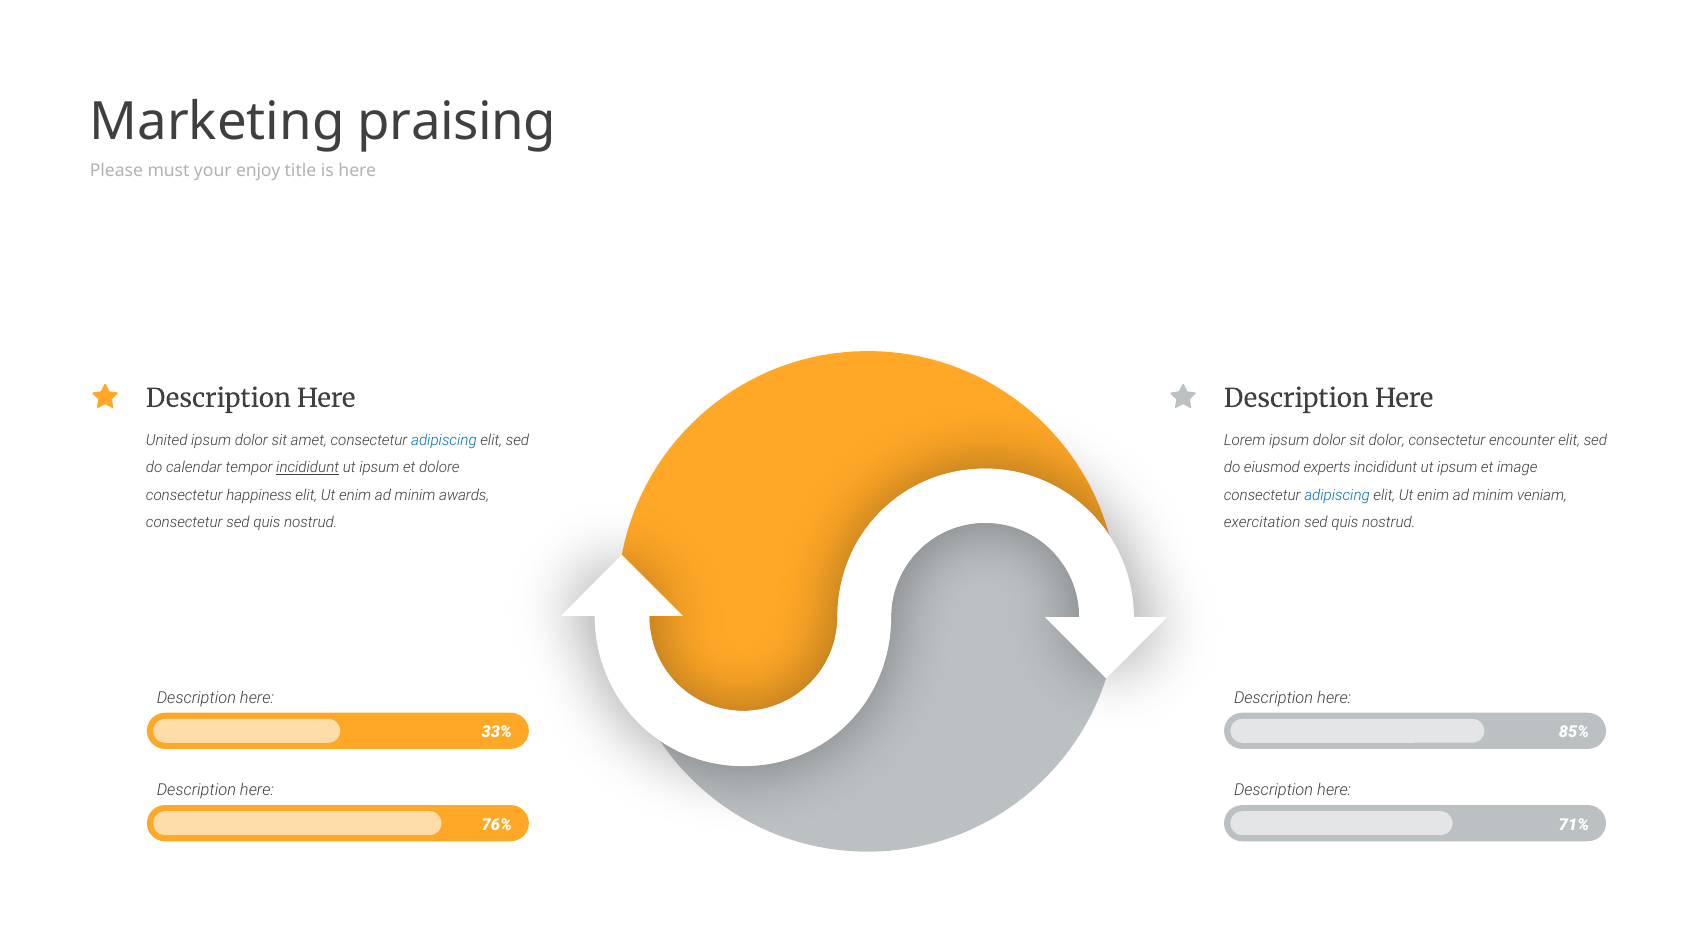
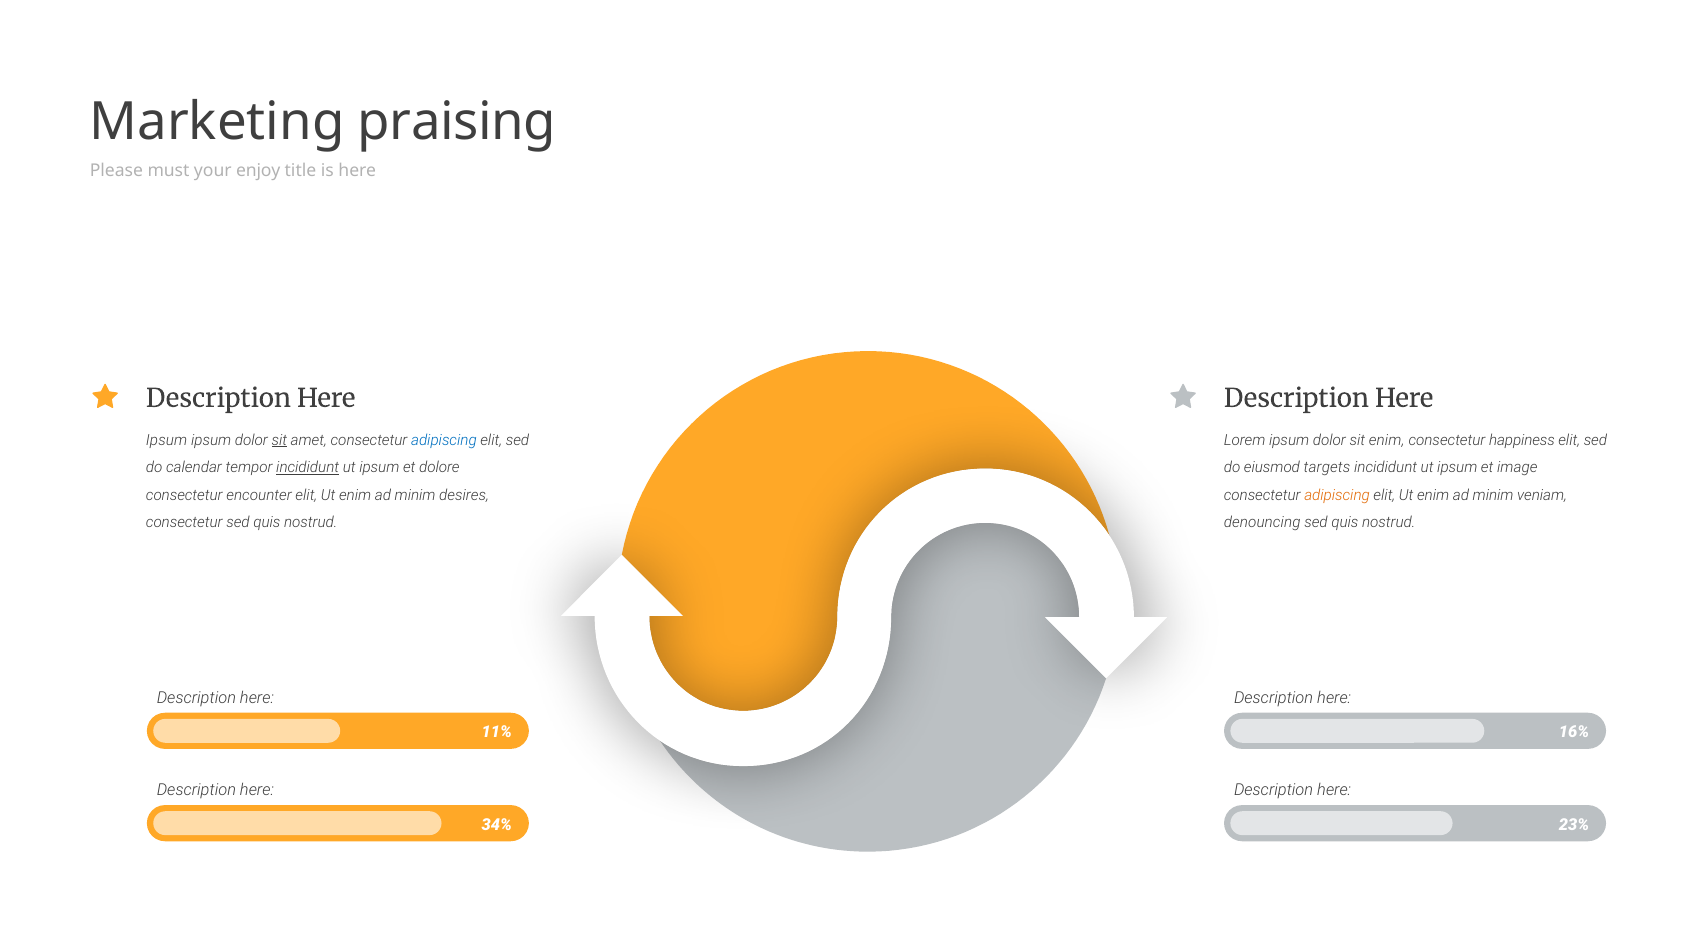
United at (167, 440): United -> Ipsum
sit at (279, 440) underline: none -> present
sit dolor: dolor -> enim
encounter: encounter -> happiness
experts: experts -> targets
happiness: happiness -> encounter
awards: awards -> desires
adipiscing at (1337, 495) colour: blue -> orange
exercitation: exercitation -> denouncing
33%: 33% -> 11%
85%: 85% -> 16%
76%: 76% -> 34%
71%: 71% -> 23%
